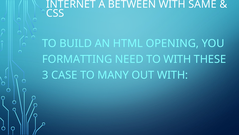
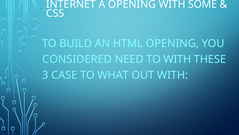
A BETWEEN: BETWEEN -> OPENING
SAME: SAME -> SOME
FORMATTING: FORMATTING -> CONSIDERED
MANY: MANY -> WHAT
